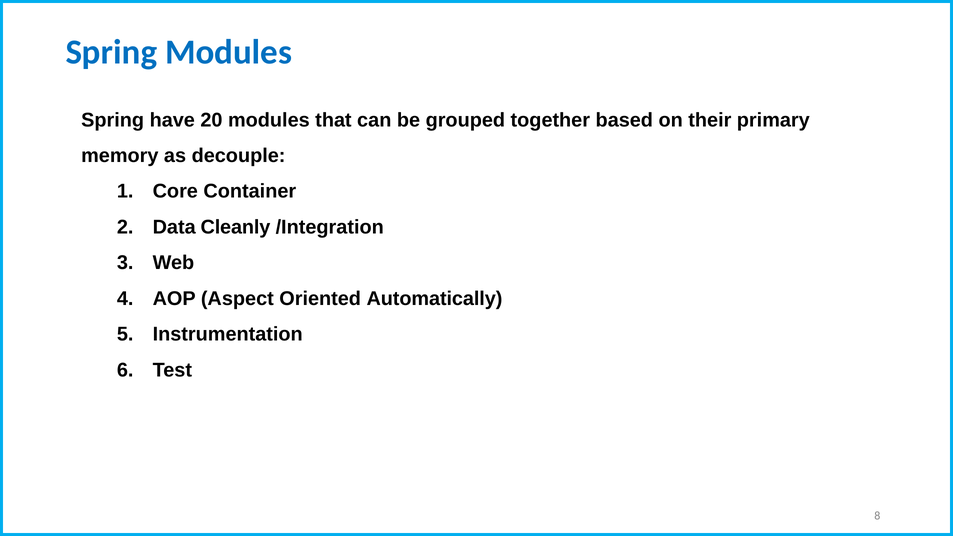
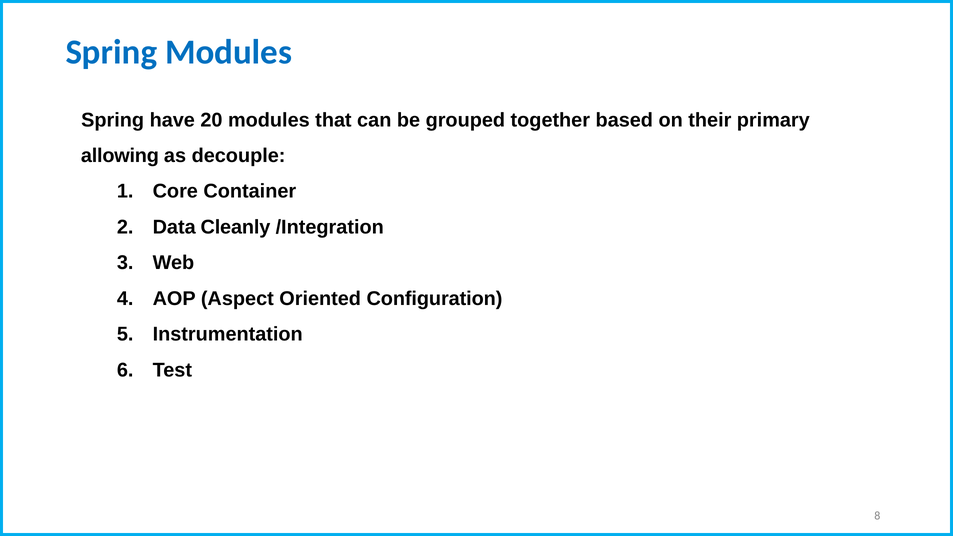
memory: memory -> allowing
Automatically: Automatically -> Configuration
